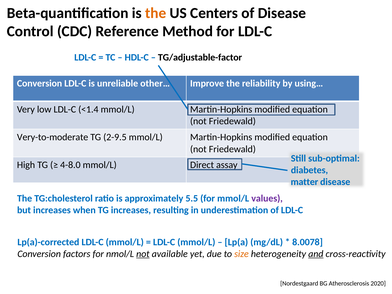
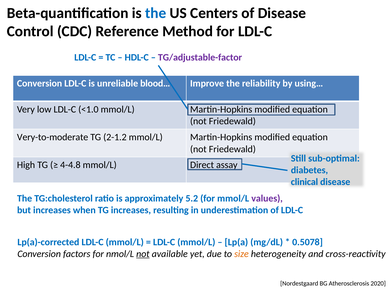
the at (156, 13) colour: orange -> blue
TG/adjustable-factor colour: black -> purple
other…: other… -> blood…
<1.4: <1.4 -> <1.0
2-9.5: 2-9.5 -> 2-1.2
4-8.0: 4-8.0 -> 4-4.8
matter: matter -> clinical
5.5: 5.5 -> 5.2
8.0078: 8.0078 -> 0.5078
and underline: present -> none
